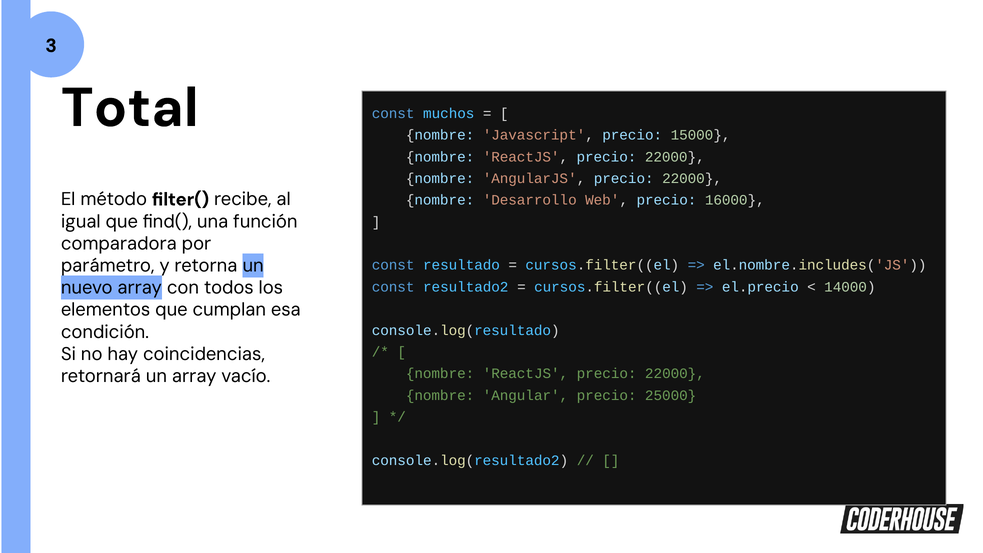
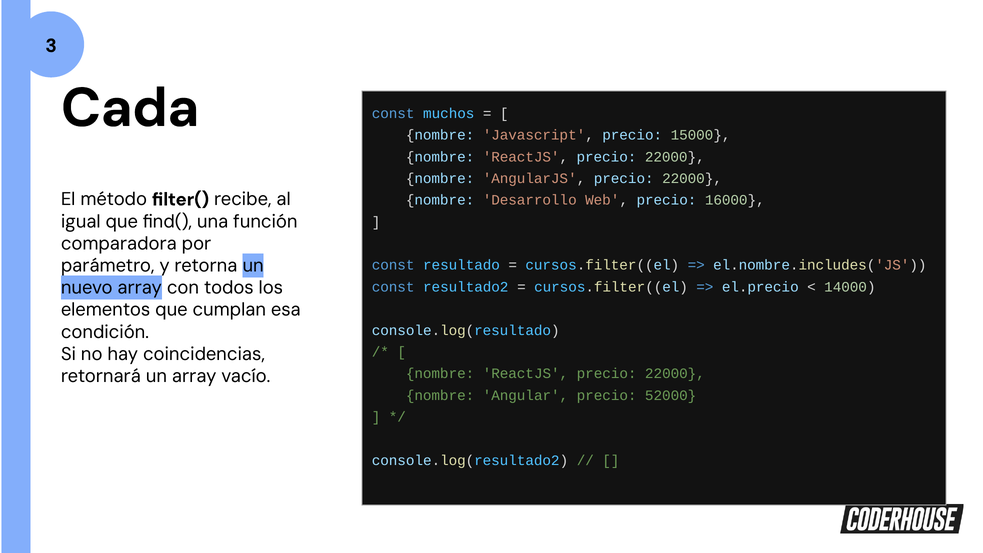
Total: Total -> Cada
25000: 25000 -> 52000
